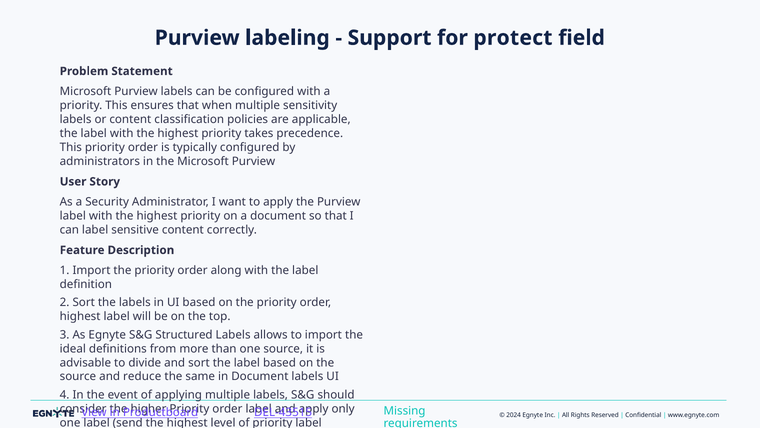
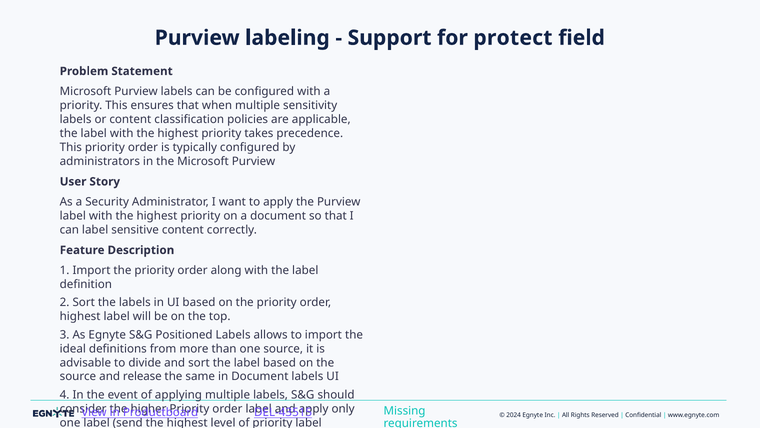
Structured: Structured -> Positioned
reduce: reduce -> release
